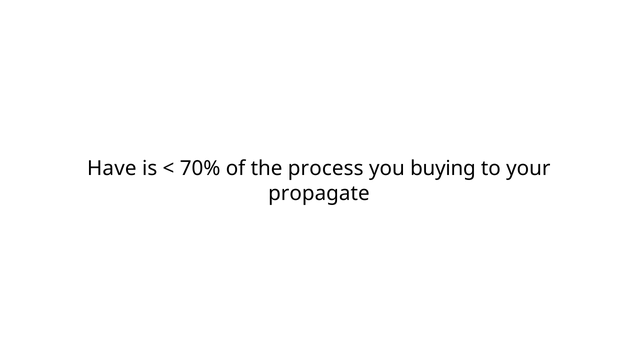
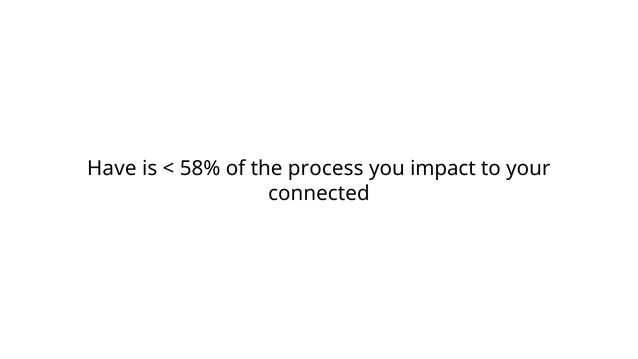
70%: 70% -> 58%
buying: buying -> impact
propagate: propagate -> connected
